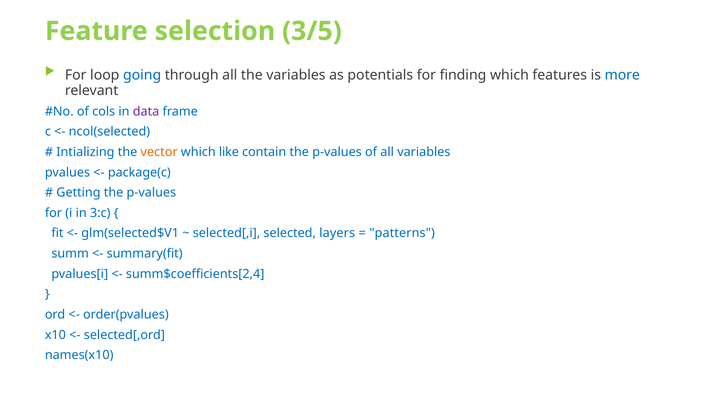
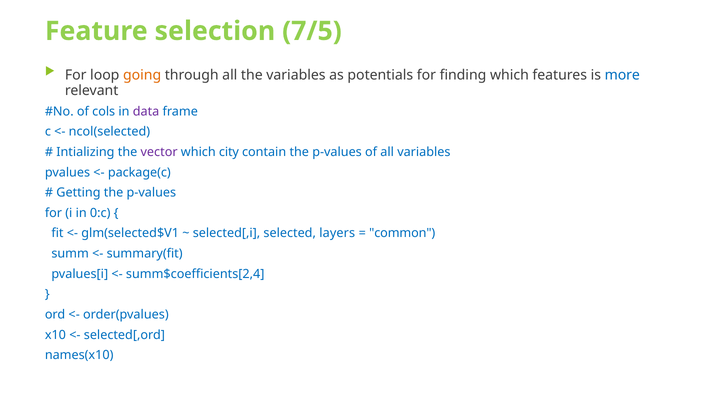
3/5: 3/5 -> 7/5
going colour: blue -> orange
vector colour: orange -> purple
like: like -> city
3:c: 3:c -> 0:c
patterns: patterns -> common
